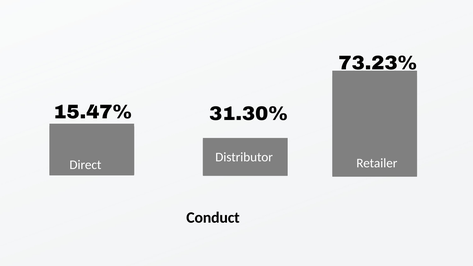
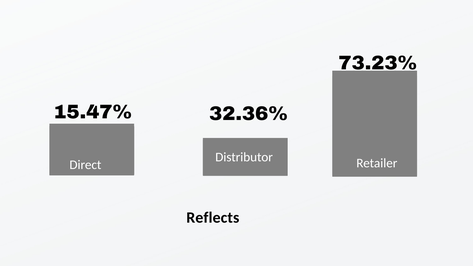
31.30%: 31.30% -> 32.36%
Conduct: Conduct -> Reflects
